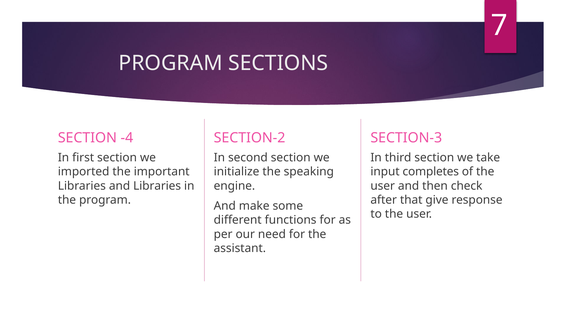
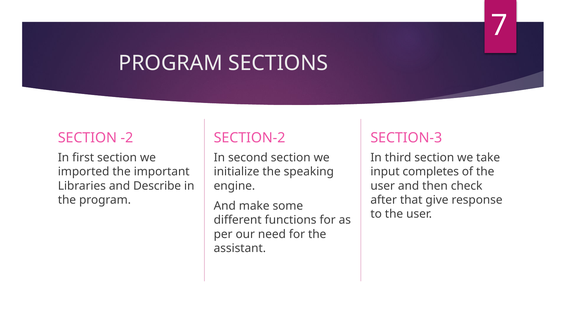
-4: -4 -> -2
and Libraries: Libraries -> Describe
